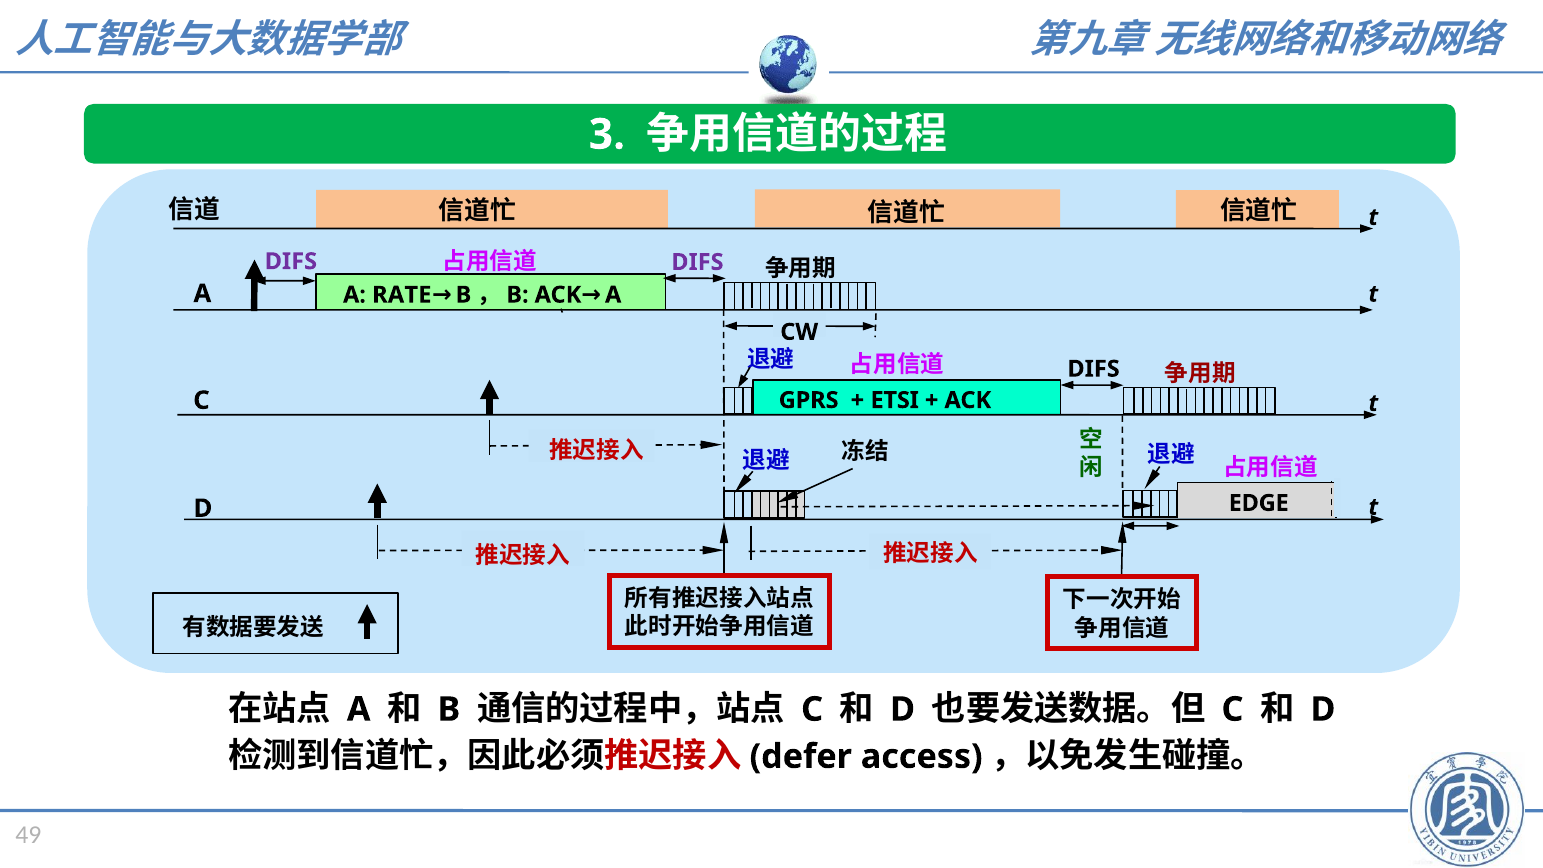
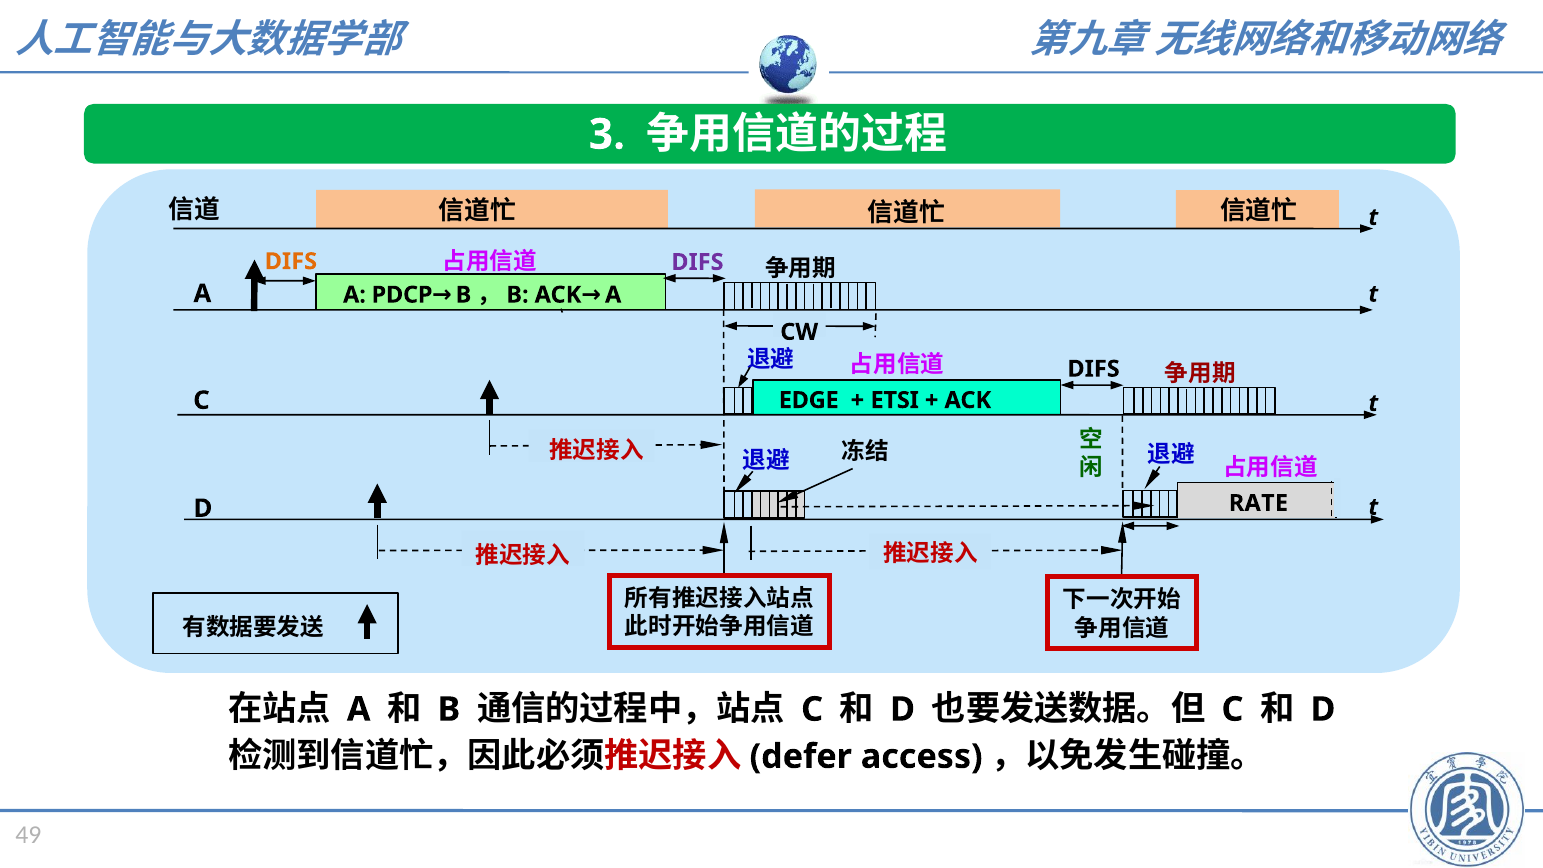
DIFS at (291, 261) colour: purple -> orange
RATE: RATE -> PDCP
GPRS: GPRS -> EDGE
EDGE: EDGE -> RATE
